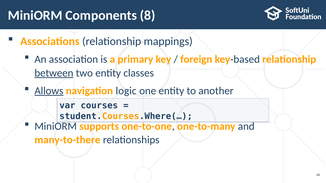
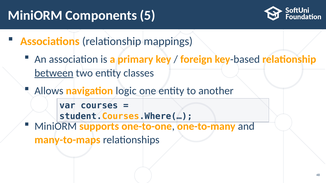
8: 8 -> 5
Allows underline: present -> none
many-to-there: many-to-there -> many-to-maps
